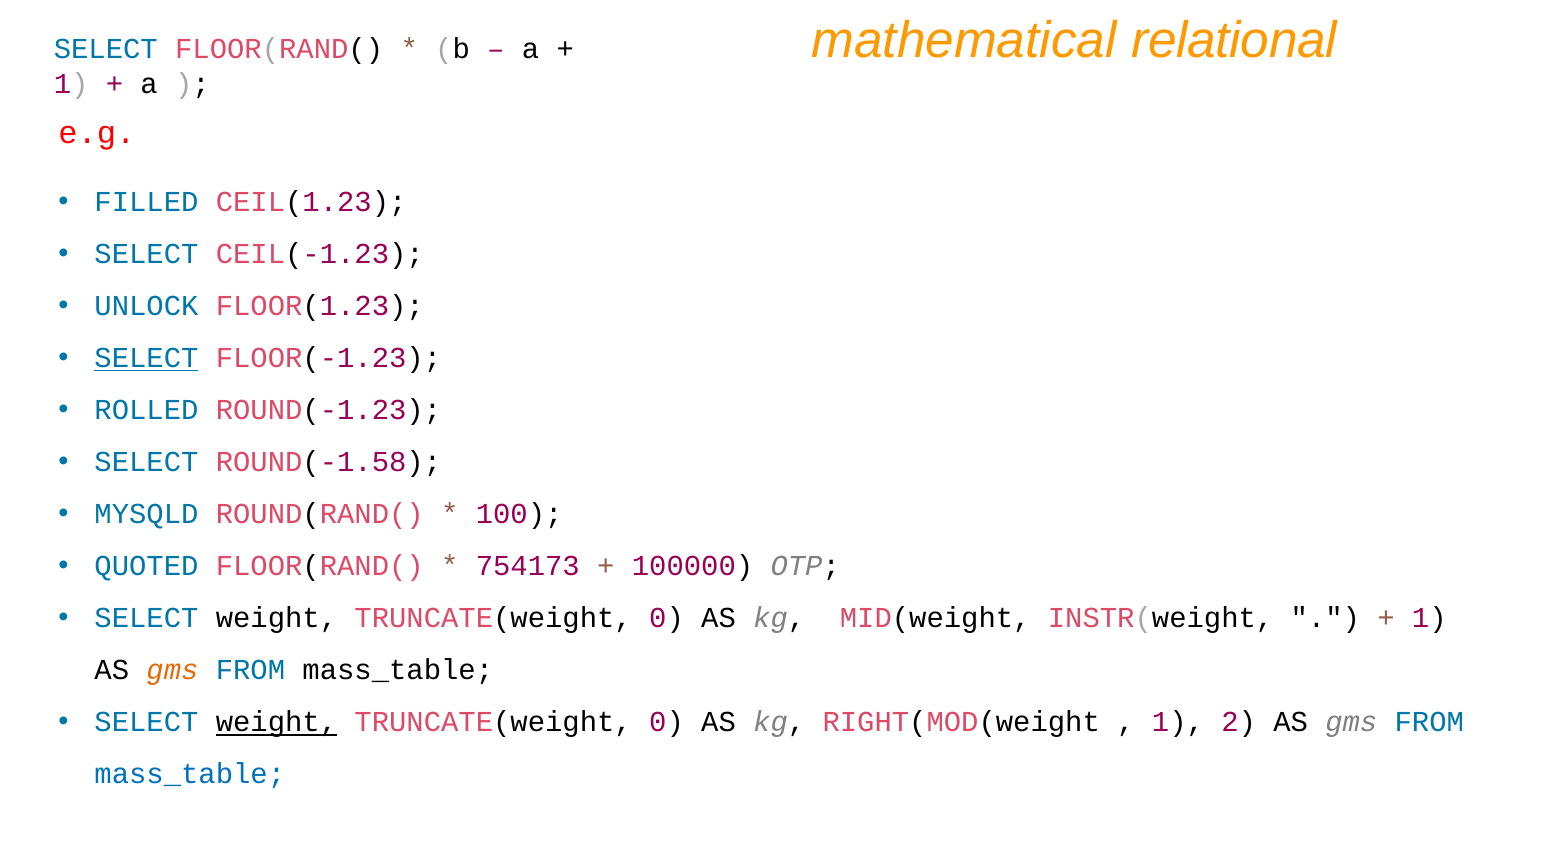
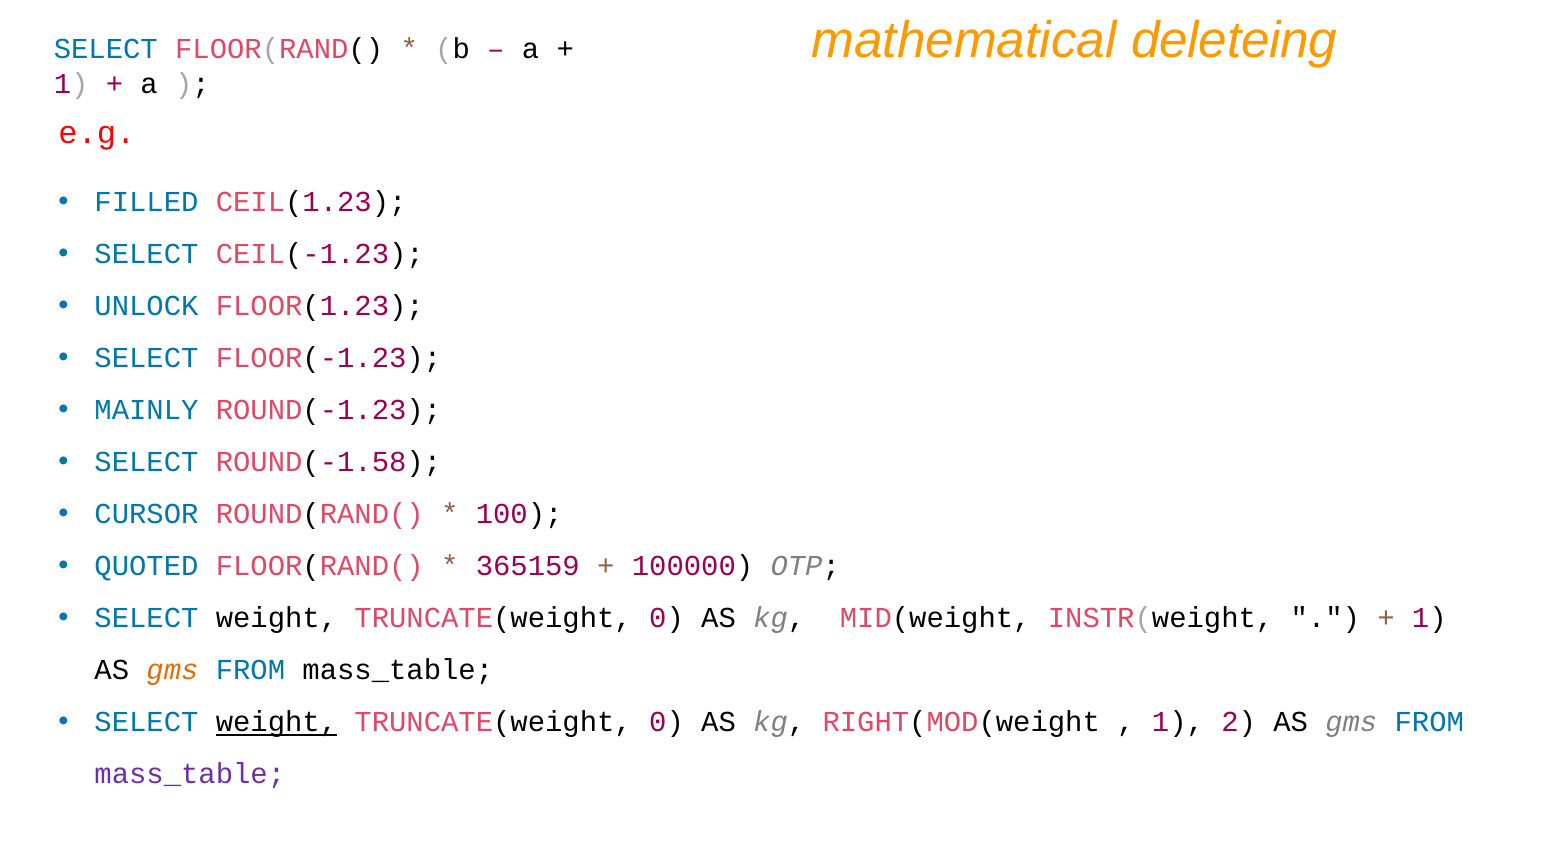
relational: relational -> deleteing
SELECT at (146, 358) underline: present -> none
ROLLED: ROLLED -> MAINLY
MYSQLD: MYSQLD -> CURSOR
754173: 754173 -> 365159
mass_table at (190, 774) colour: blue -> purple
